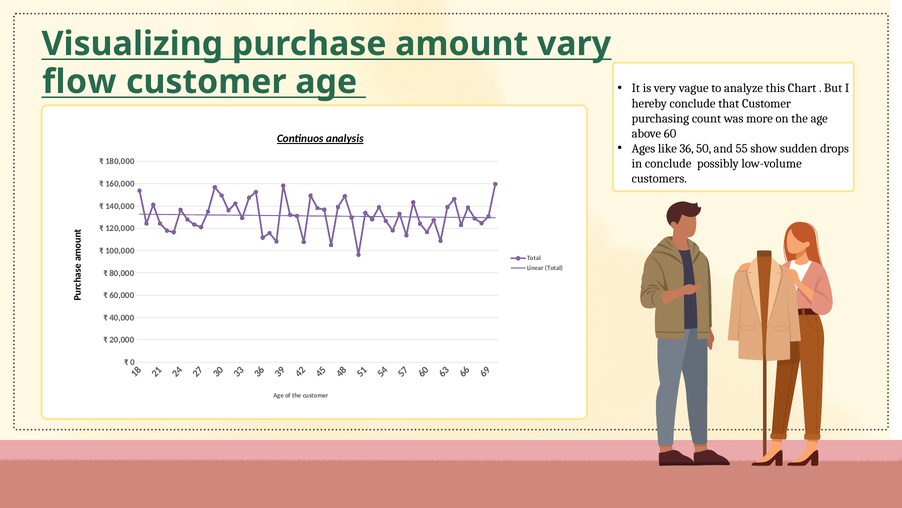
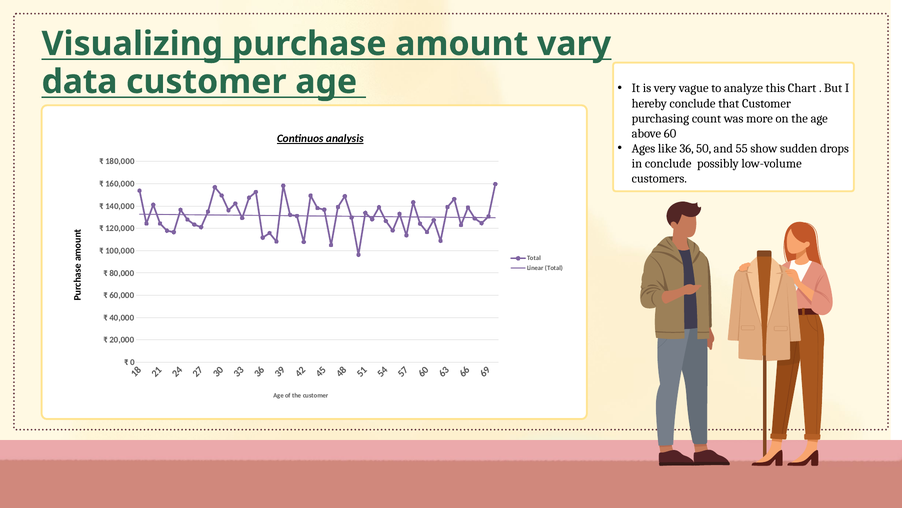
flow: flow -> data
